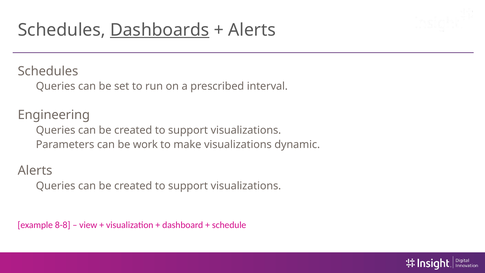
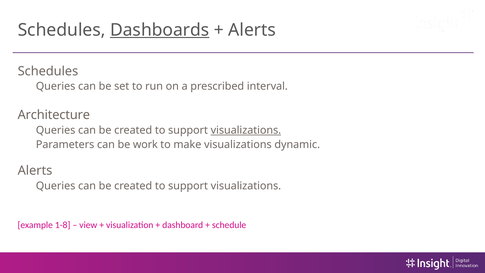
Engineering: Engineering -> Architecture
visualizations at (246, 130) underline: none -> present
8-8: 8-8 -> 1-8
